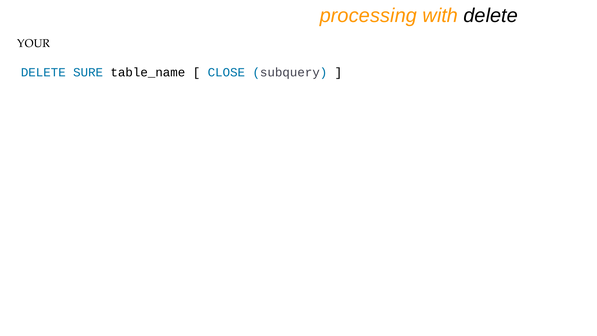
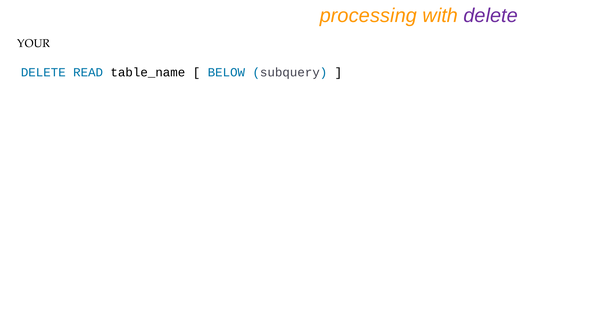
delete at (491, 16) colour: black -> purple
SURE: SURE -> READ
CLOSE: CLOSE -> BELOW
